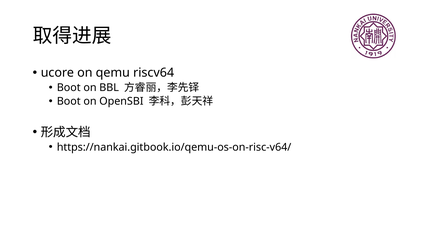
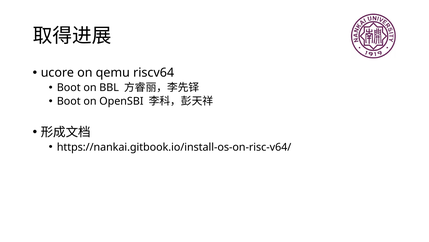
https://nankai.gitbook.io/qemu-os-on-risc-v64/: https://nankai.gitbook.io/qemu-os-on-risc-v64/ -> https://nankai.gitbook.io/install-os-on-risc-v64/
